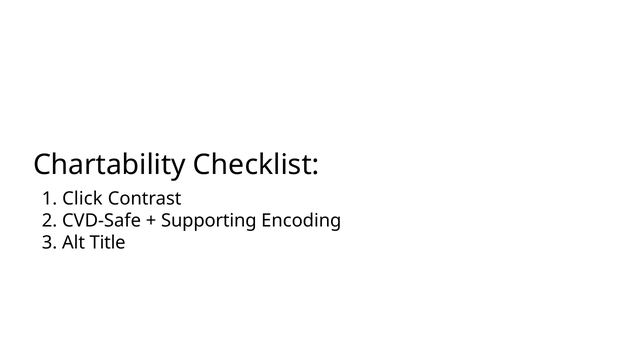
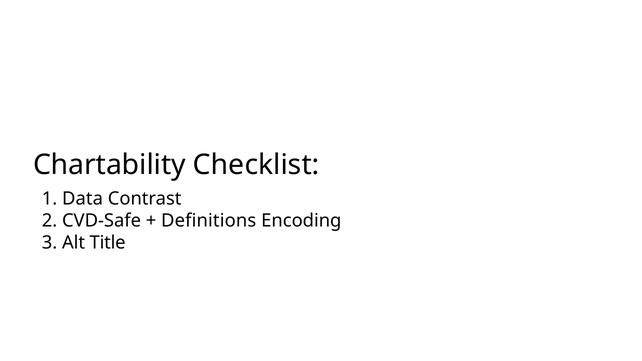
Click: Click -> Data
Supporting: Supporting -> Definitions
